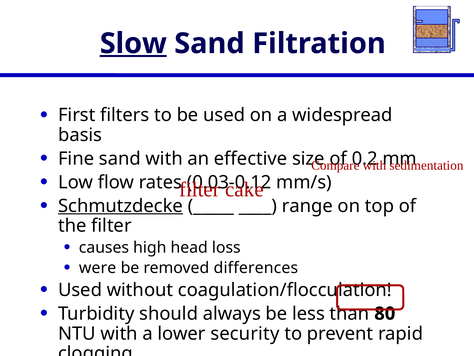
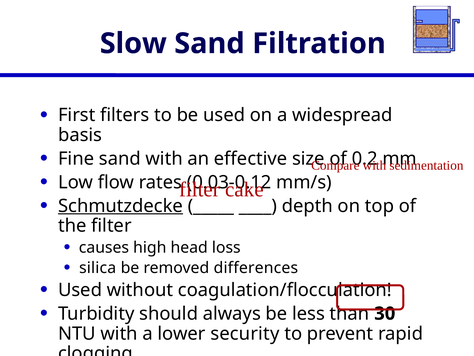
Slow underline: present -> none
range: range -> depth
were: were -> silica
80: 80 -> 30
